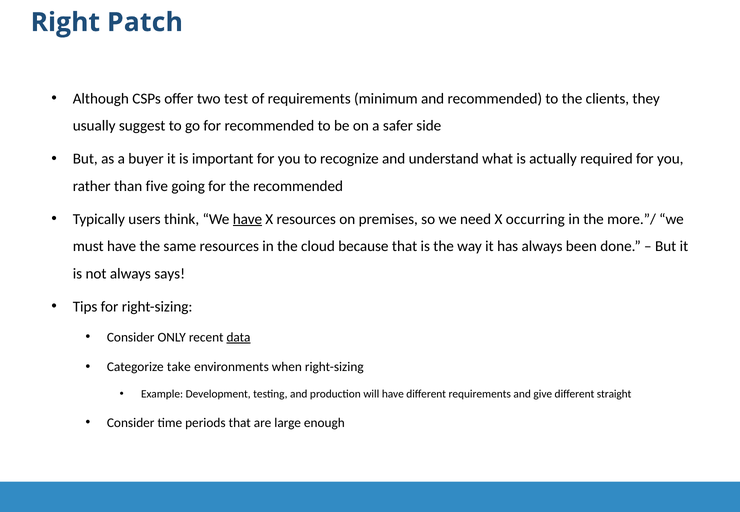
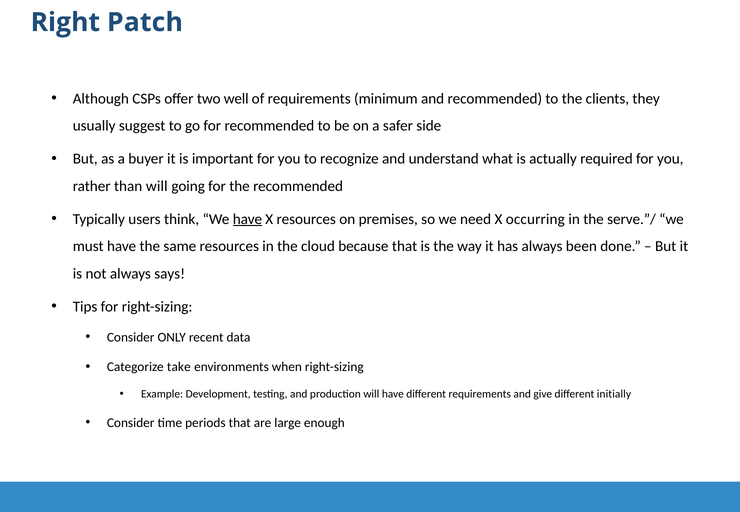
test: test -> well
than five: five -> will
more.”/: more.”/ -> serve.”/
data underline: present -> none
straight: straight -> initially
